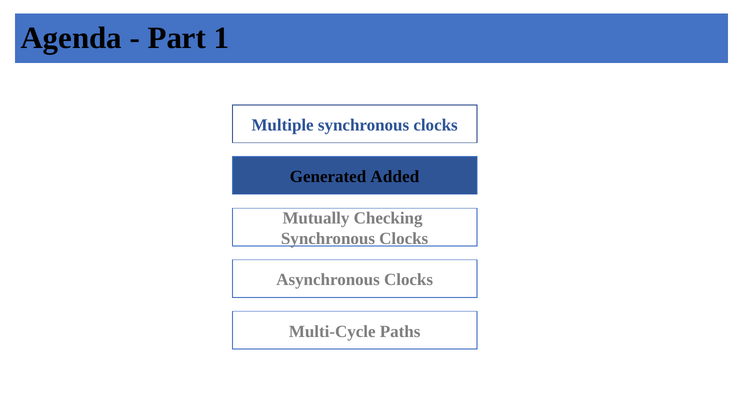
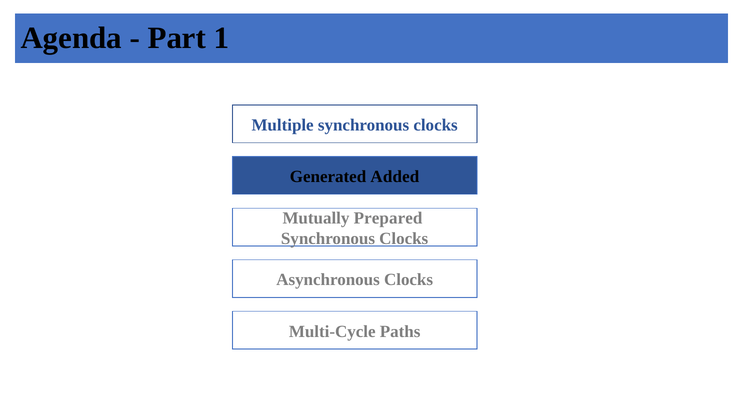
Checking: Checking -> Prepared
